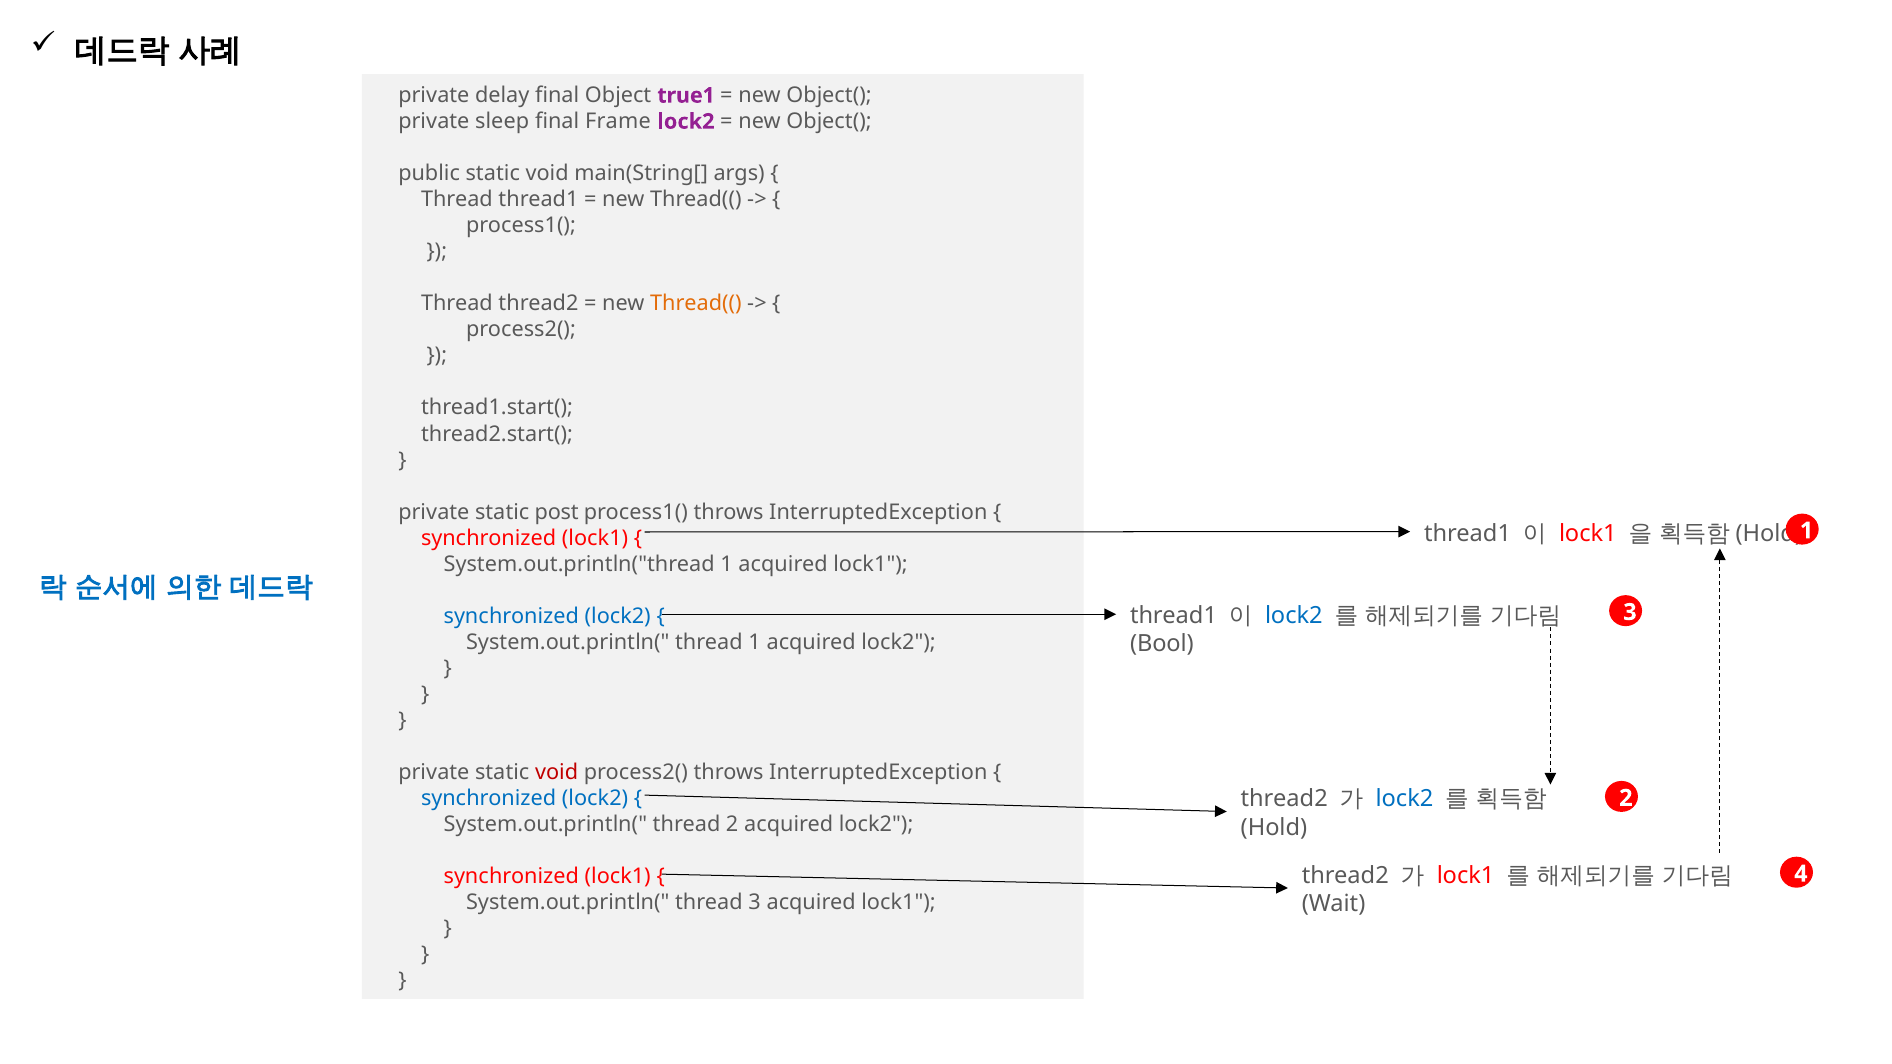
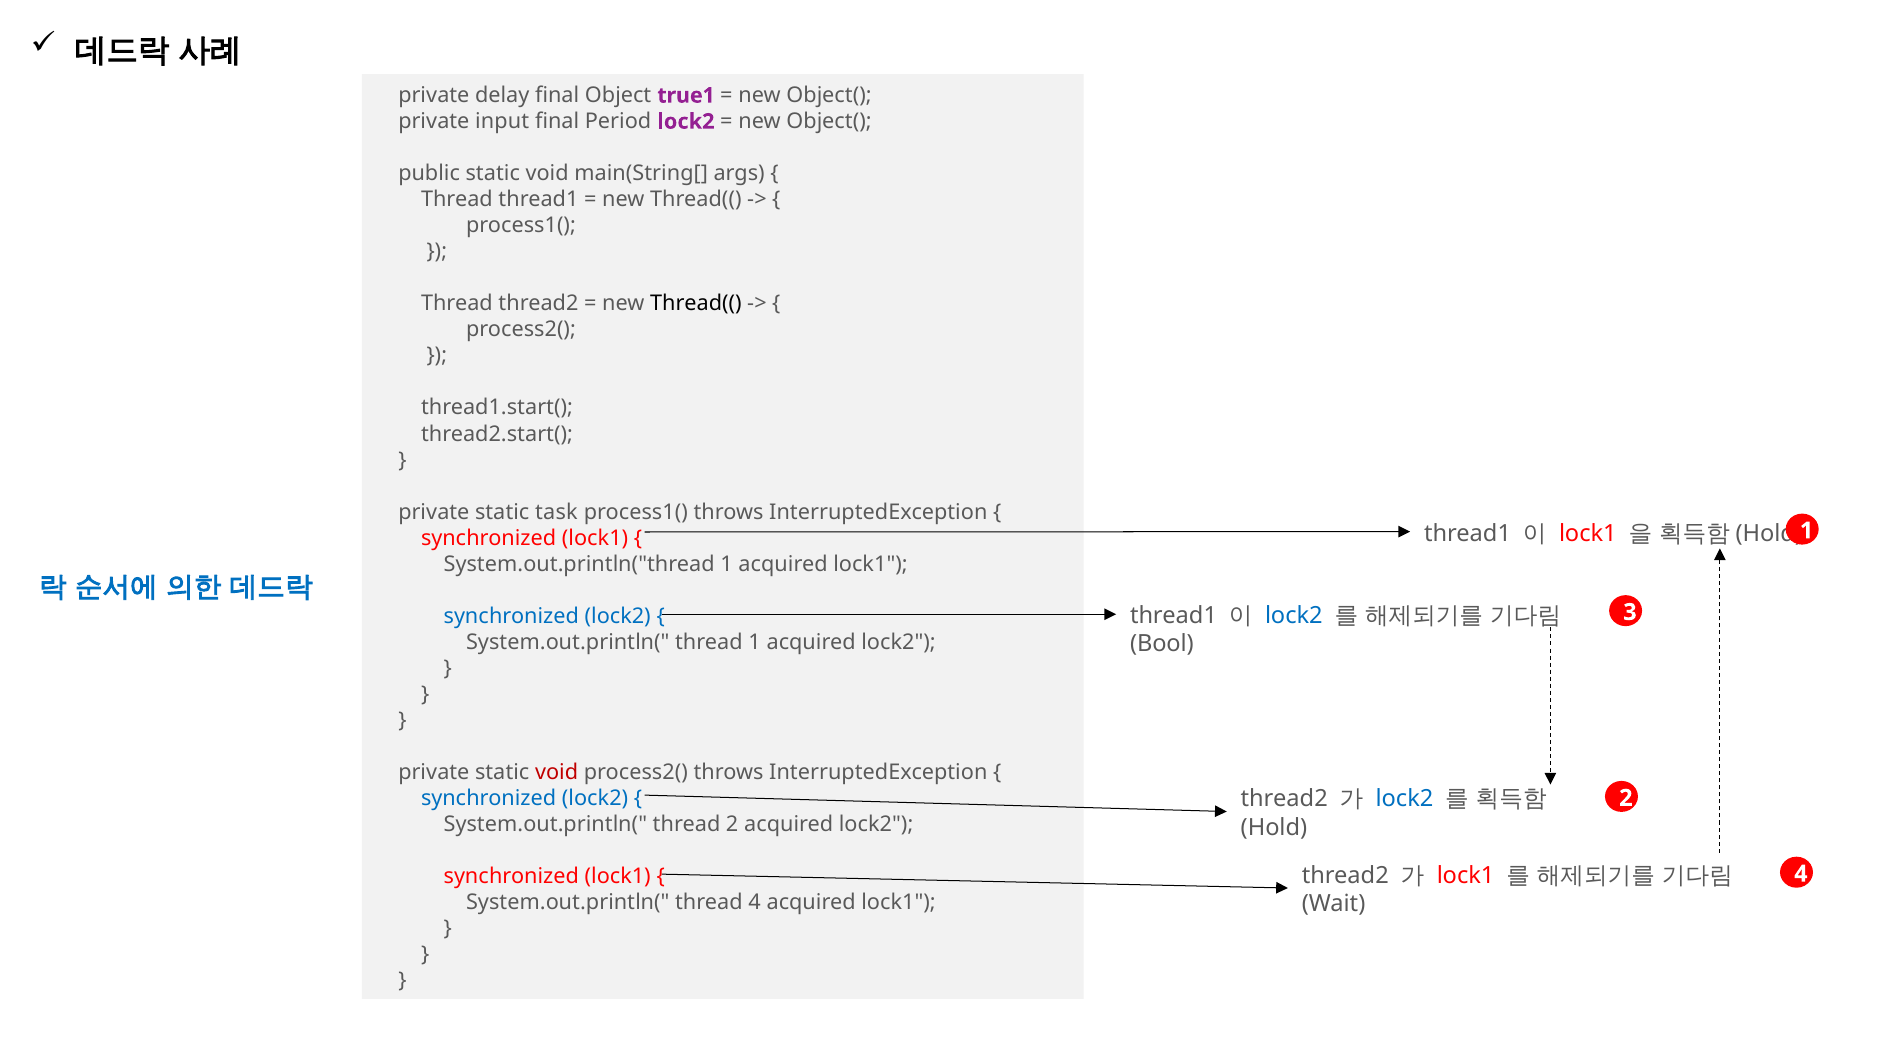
sleep: sleep -> input
Frame: Frame -> Period
Thread(( at (696, 304) colour: orange -> black
post: post -> task
thread 3: 3 -> 4
